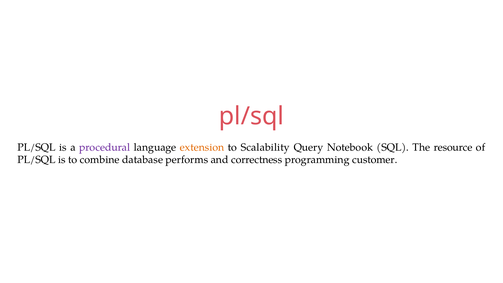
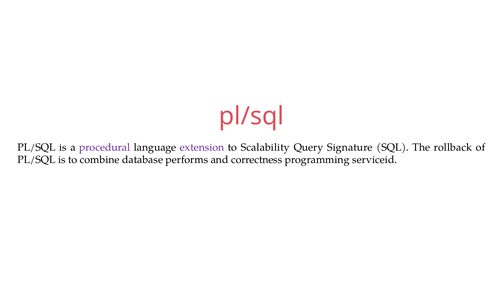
extension colour: orange -> purple
Notebook: Notebook -> Signature
resource: resource -> rollback
customer: customer -> serviceid
